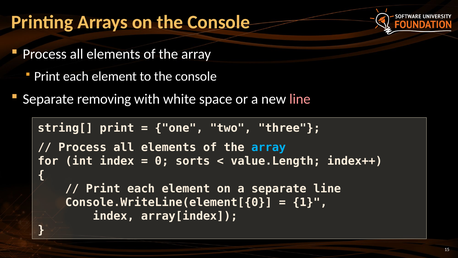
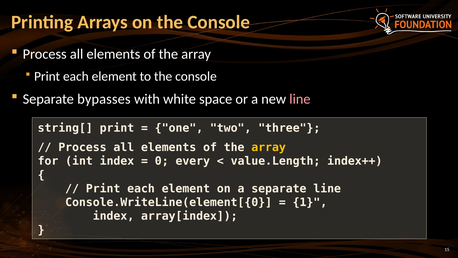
removing: removing -> bypasses
array at (269, 147) colour: light blue -> yellow
sorts: sorts -> every
